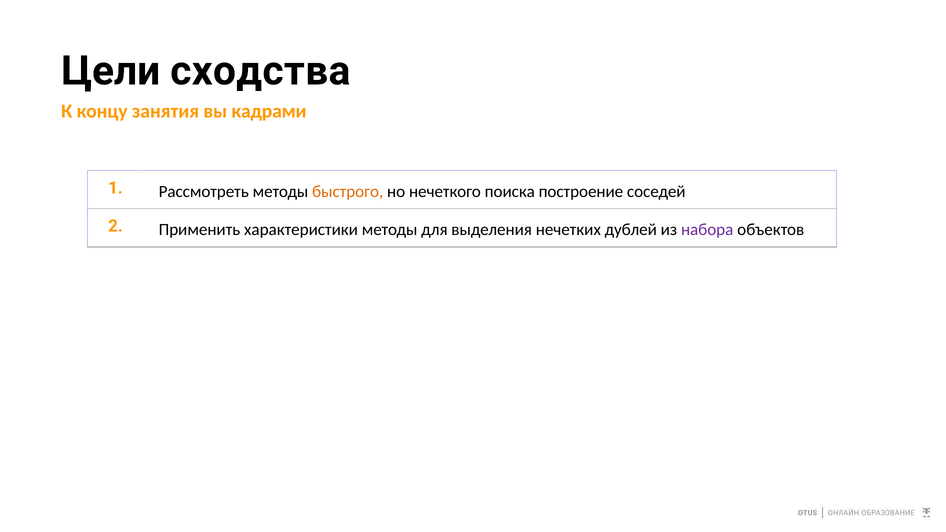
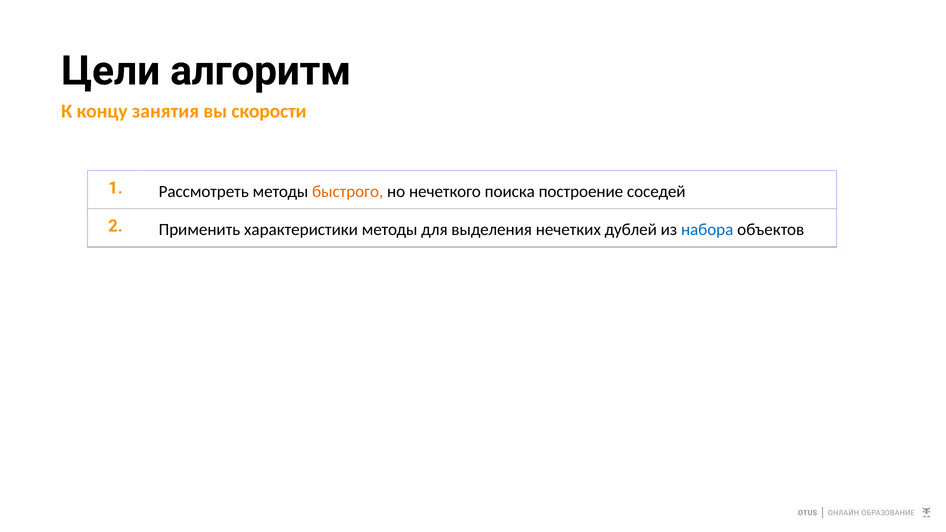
сходства: сходства -> алгоритм
кадрами: кадрами -> скорости
набора colour: purple -> blue
